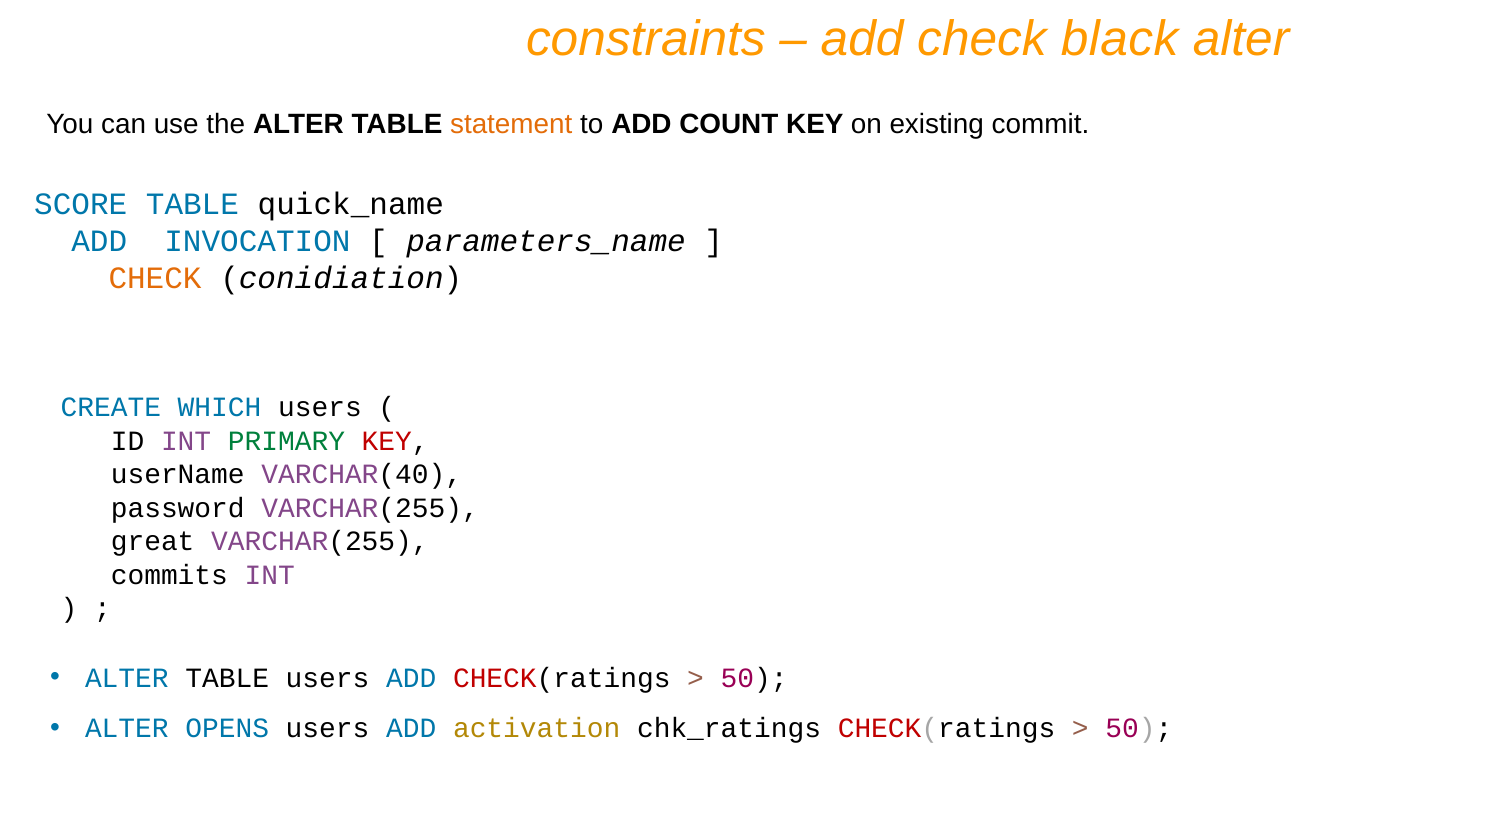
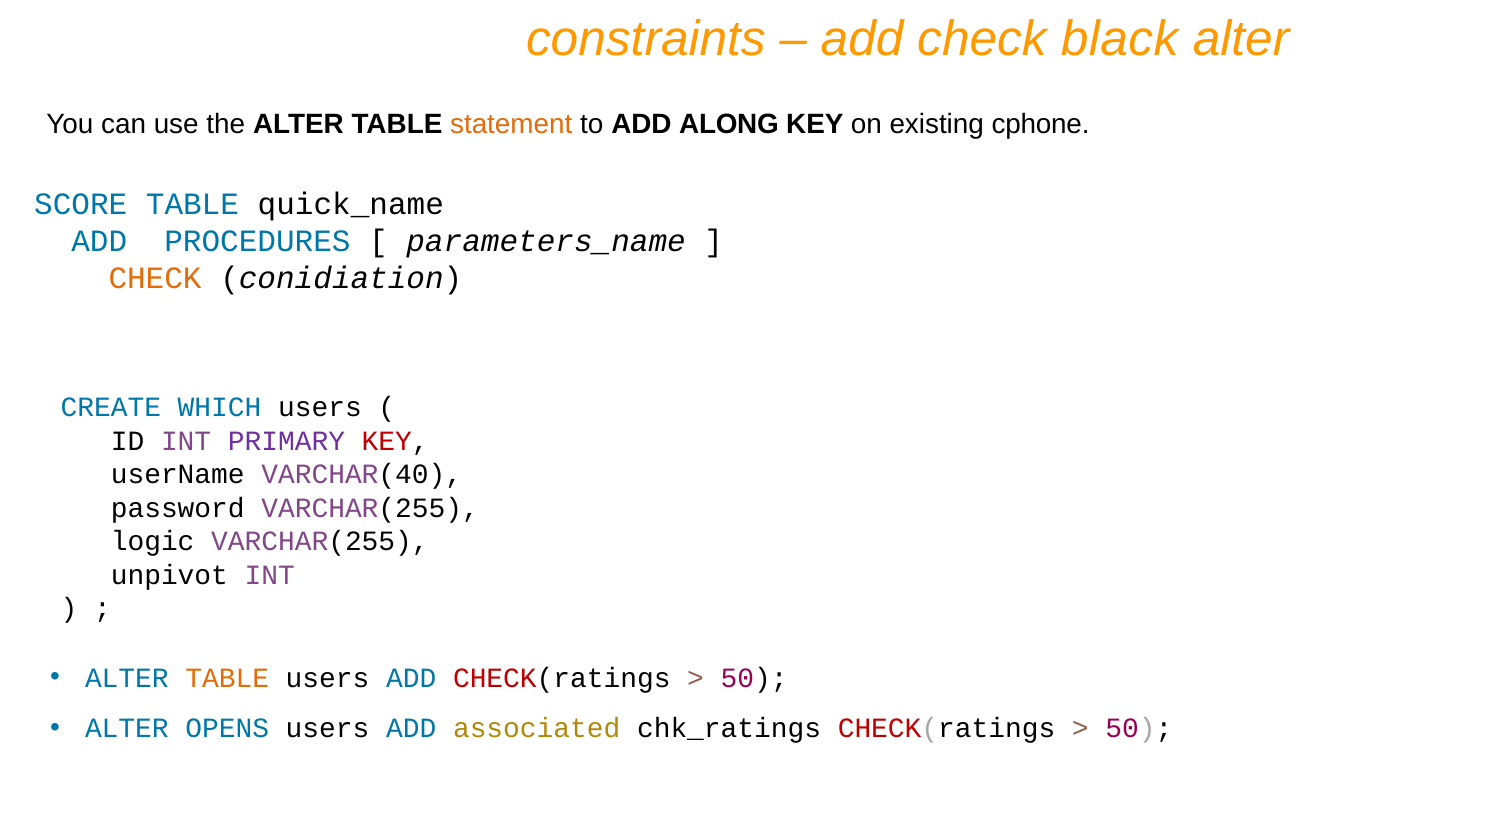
COUNT: COUNT -> ALONG
commit: commit -> cphone
INVOCATION: INVOCATION -> PROCEDURES
PRIMARY colour: green -> purple
great: great -> logic
commits: commits -> unpivot
TABLE at (227, 678) colour: black -> orange
activation: activation -> associated
